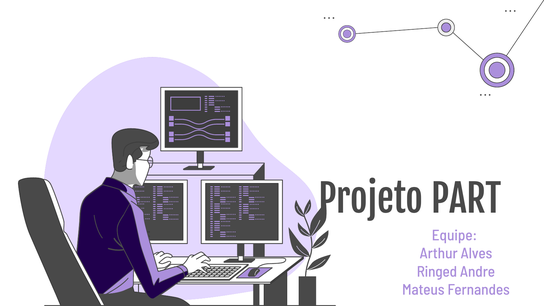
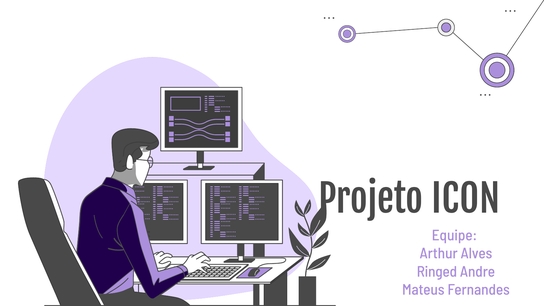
PART: PART -> ICON
